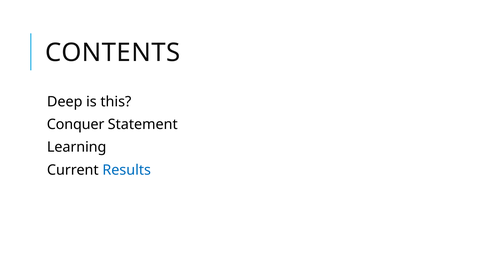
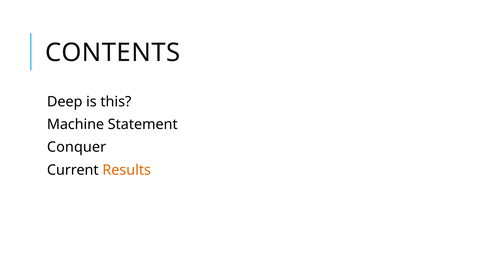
Conquer: Conquer -> Machine
Learning: Learning -> Conquer
Results colour: blue -> orange
